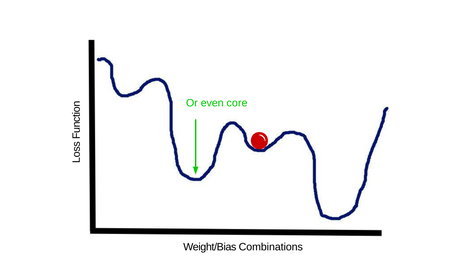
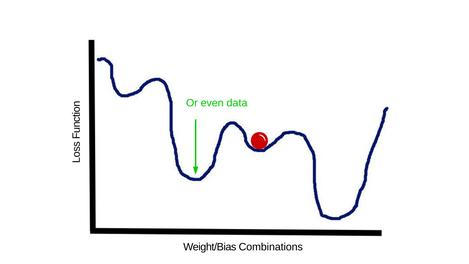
core: core -> data
